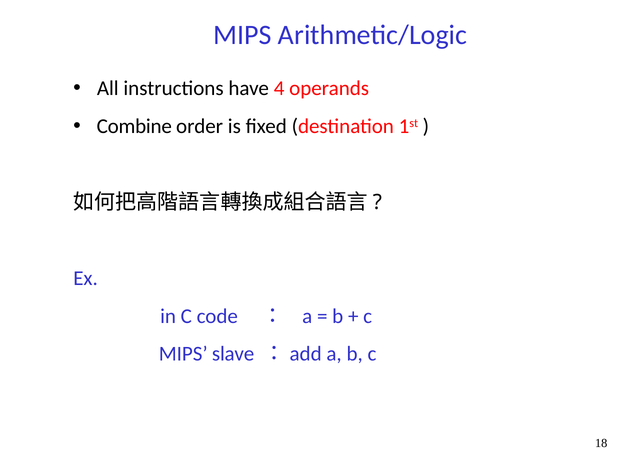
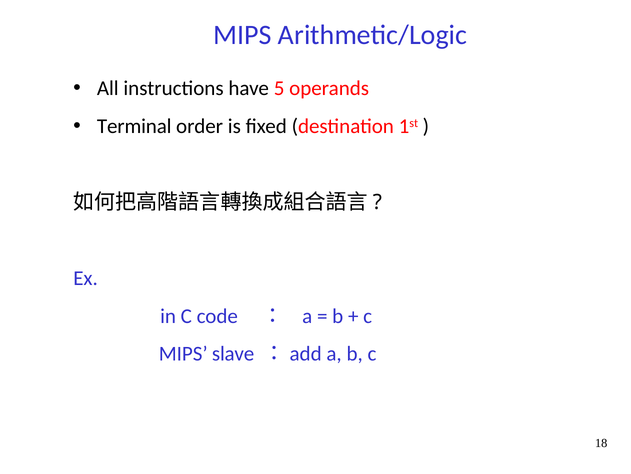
4: 4 -> 5
Combine: Combine -> Terminal
